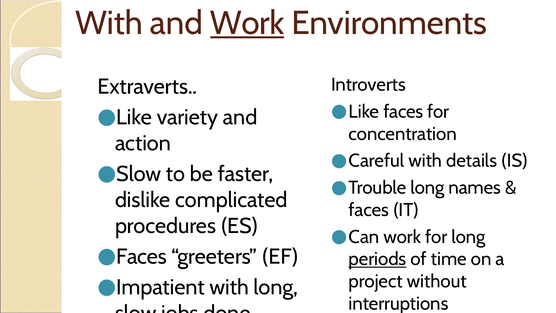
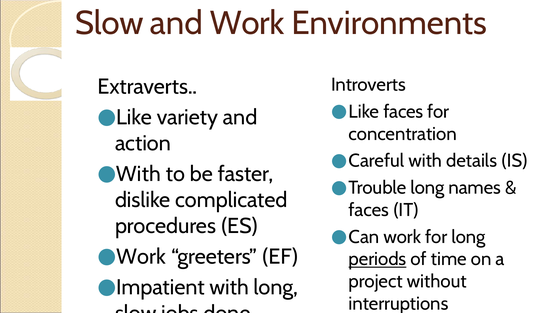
With at (109, 23): With -> Slow
Work at (247, 23) underline: present -> none
Slow at (139, 174): Slow -> With
Faces at (141, 256): Faces -> Work
